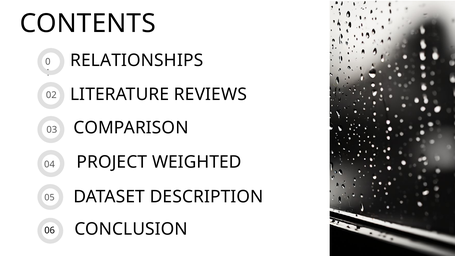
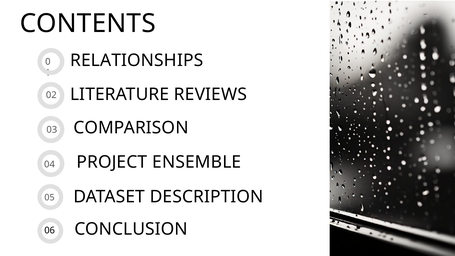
WEIGHTED: WEIGHTED -> ENSEMBLE
